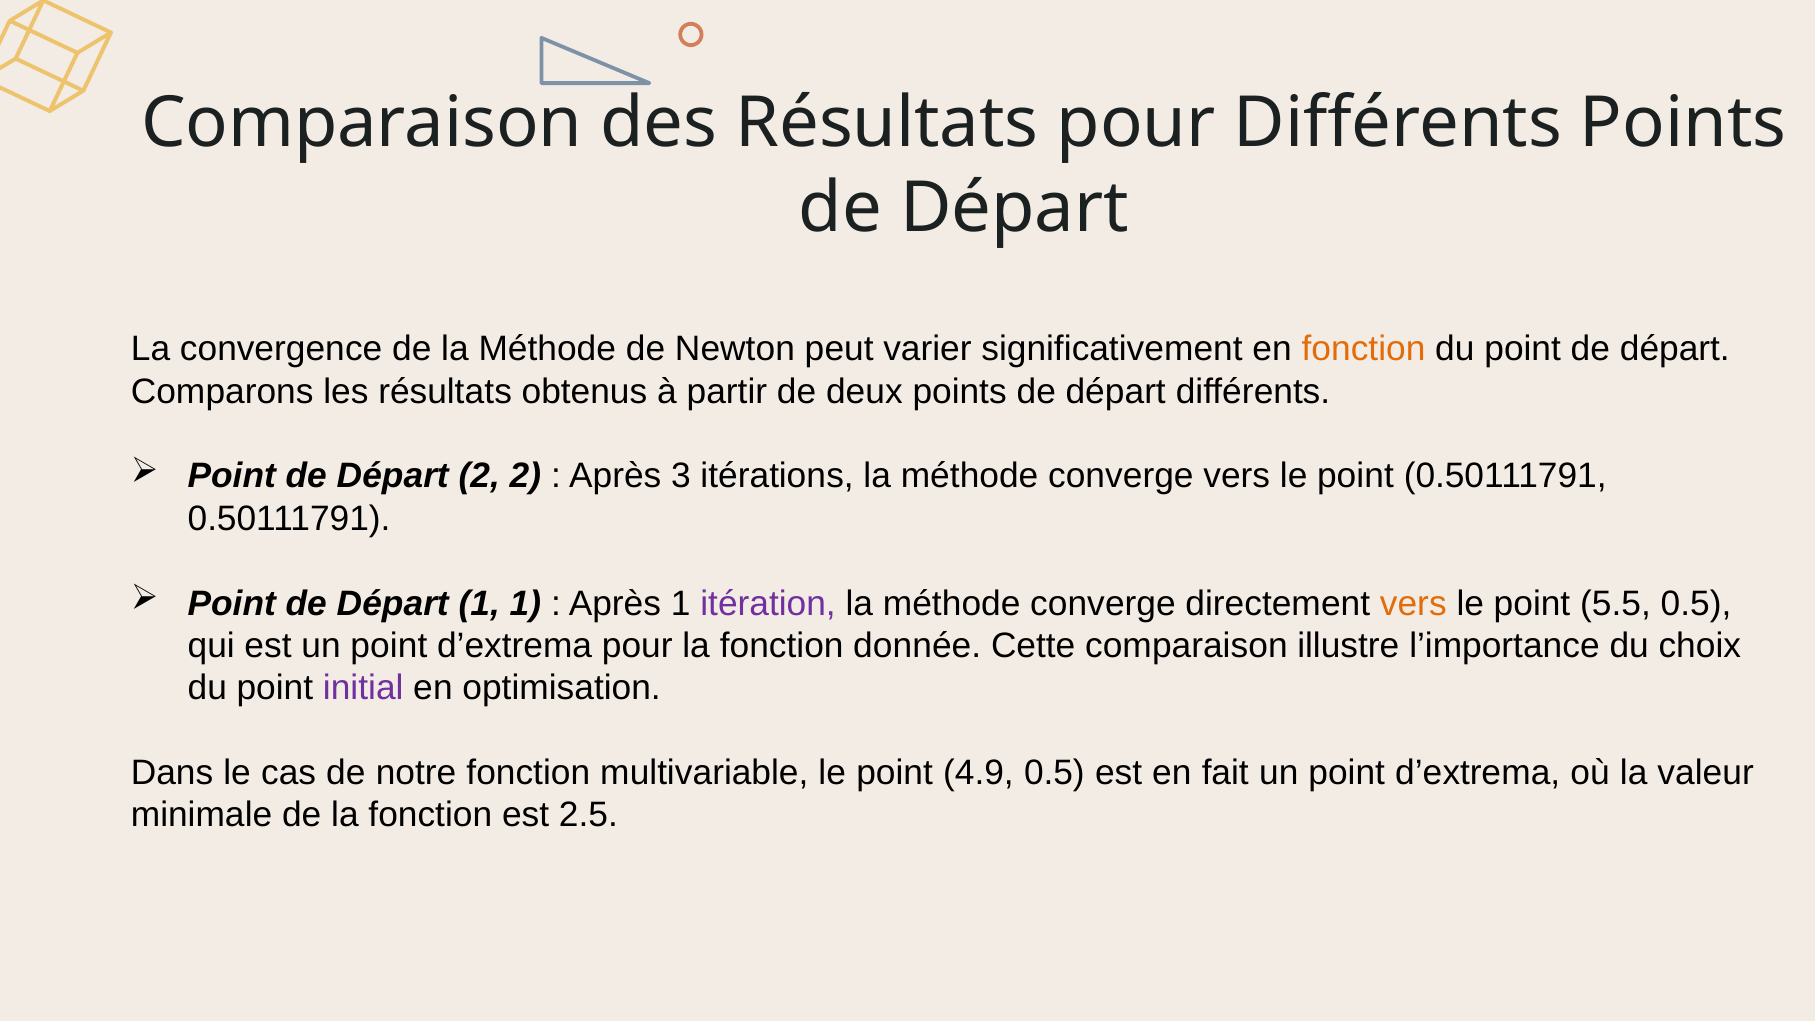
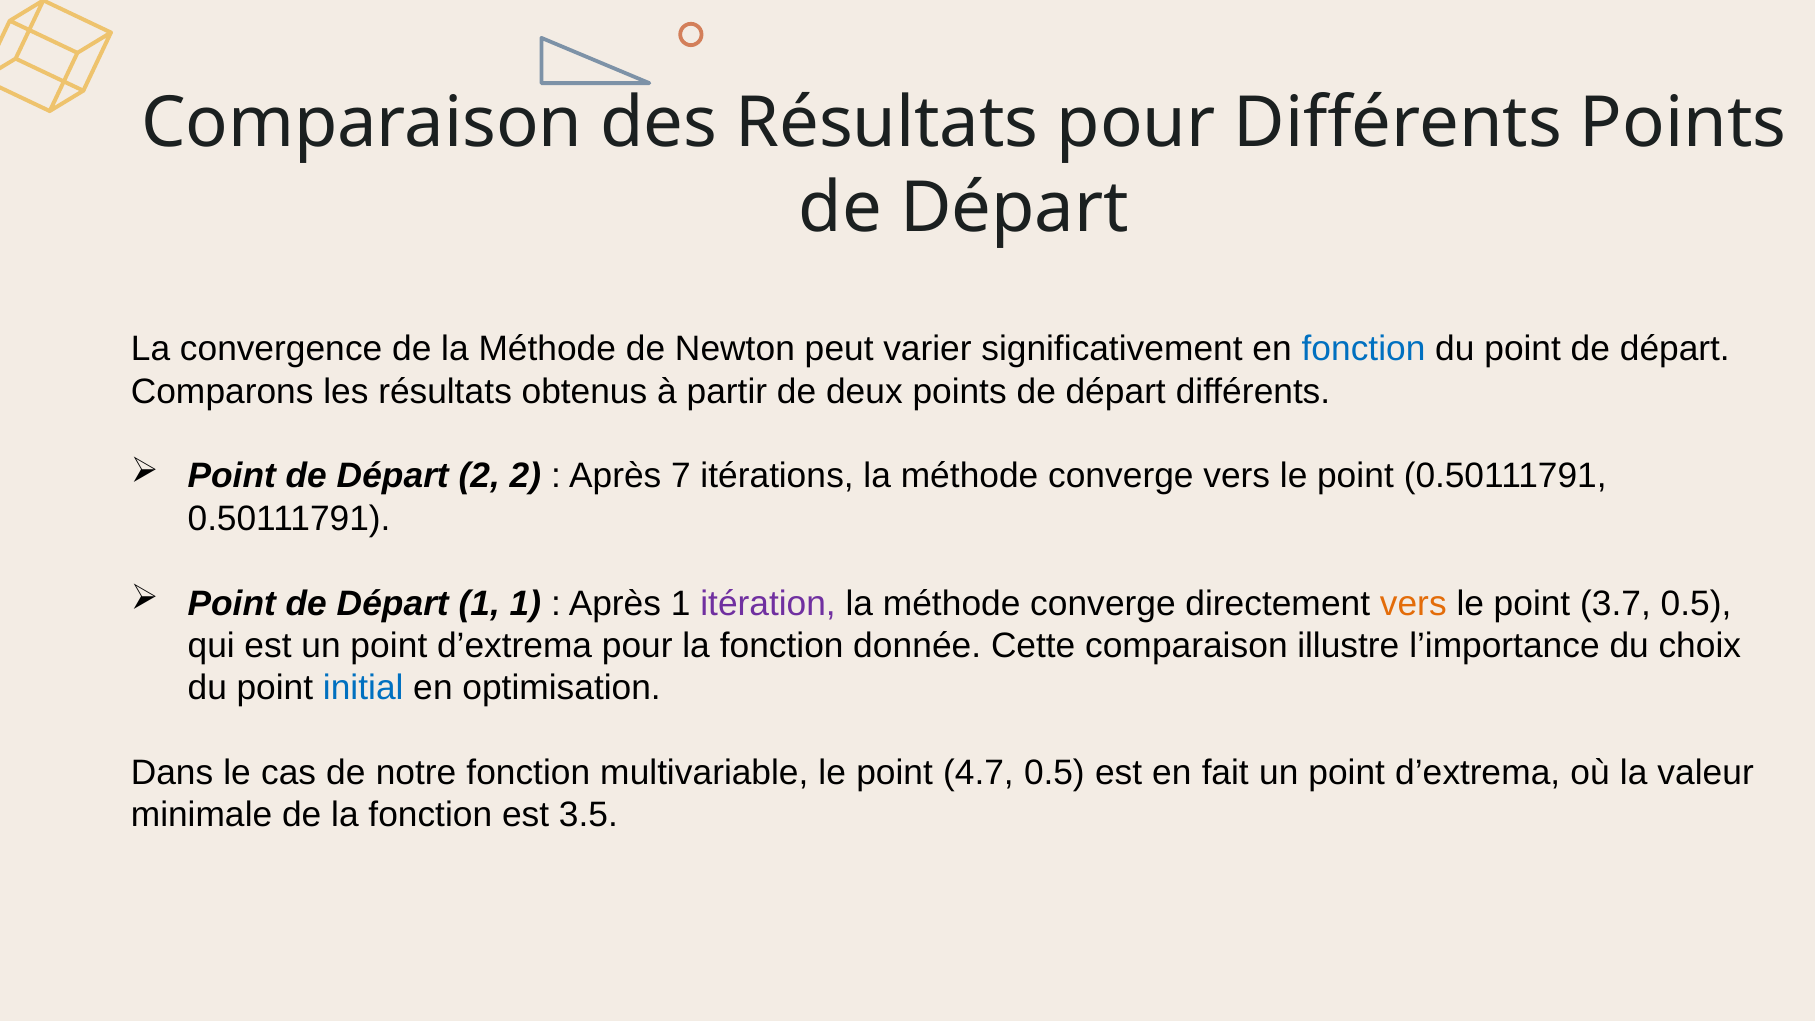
fonction at (1364, 349) colour: orange -> blue
3: 3 -> 7
5.5: 5.5 -> 3.7
initial colour: purple -> blue
4.9: 4.9 -> 4.7
2.5: 2.5 -> 3.5
